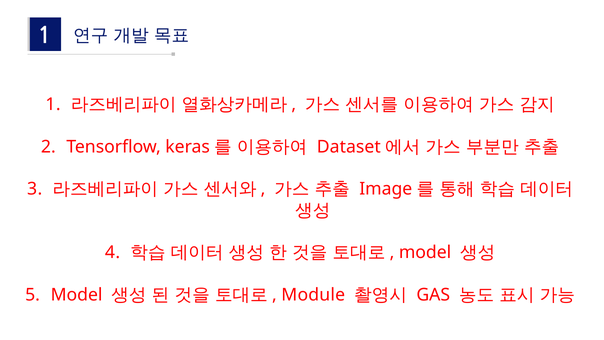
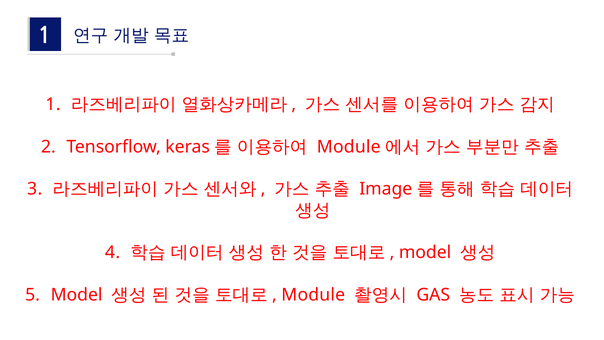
Dataset at (349, 147): Dataset -> Module
